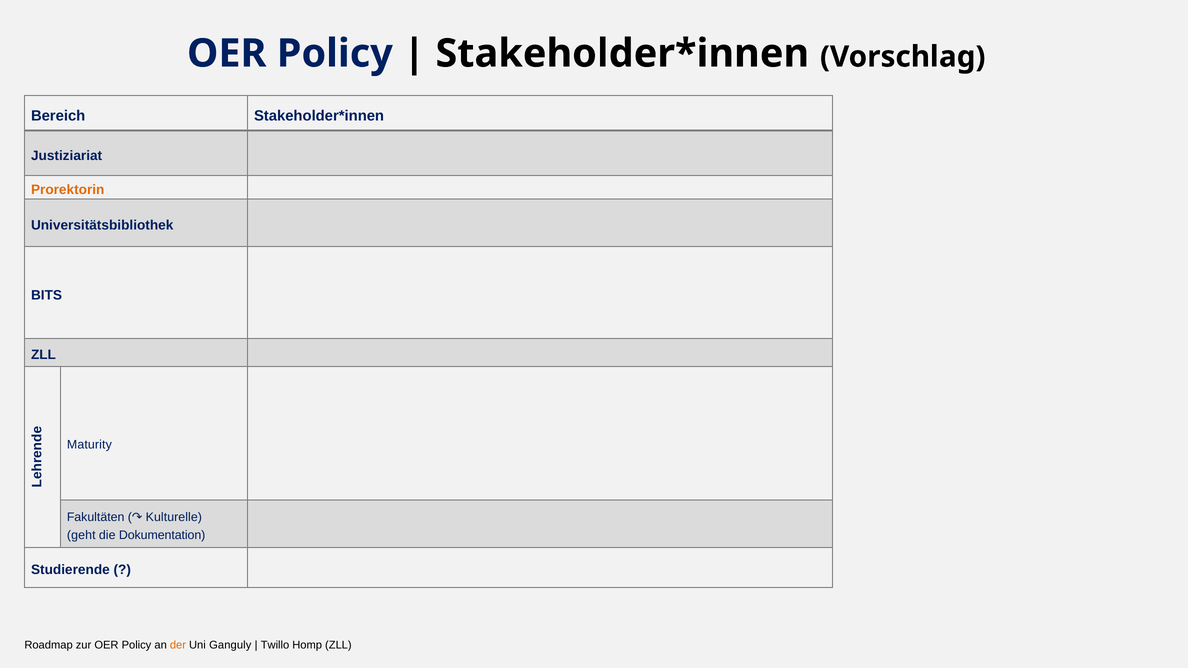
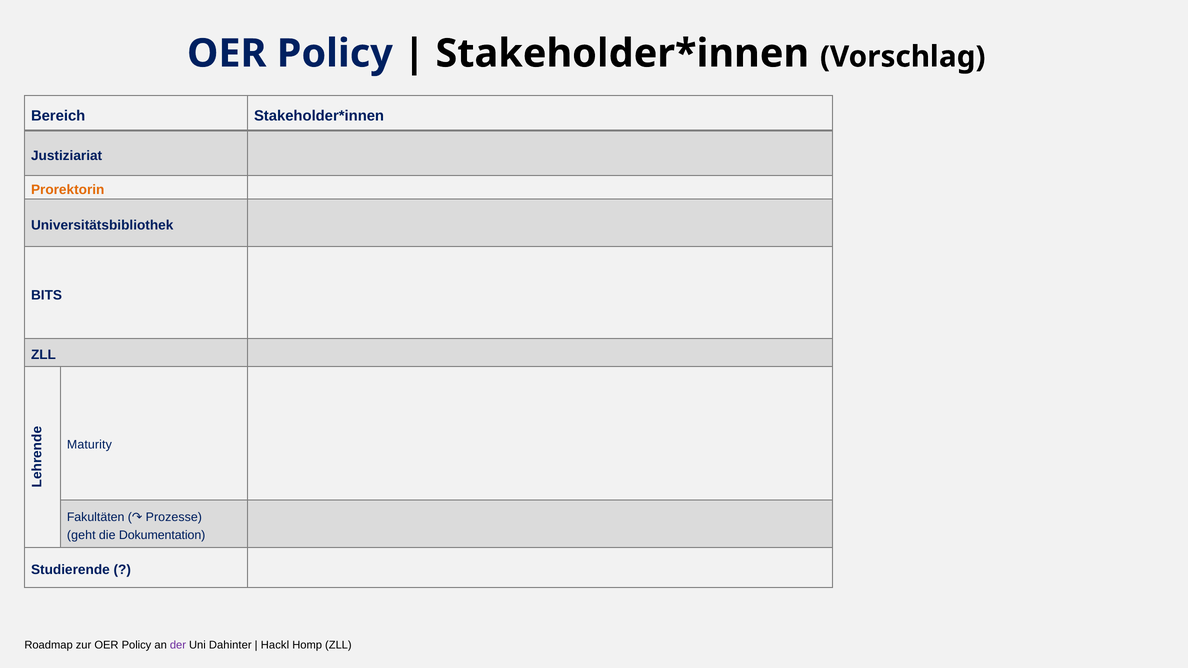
Kulturelle: Kulturelle -> Prozesse
der colour: orange -> purple
Ganguly: Ganguly -> Dahinter
Twillo: Twillo -> Hackl
